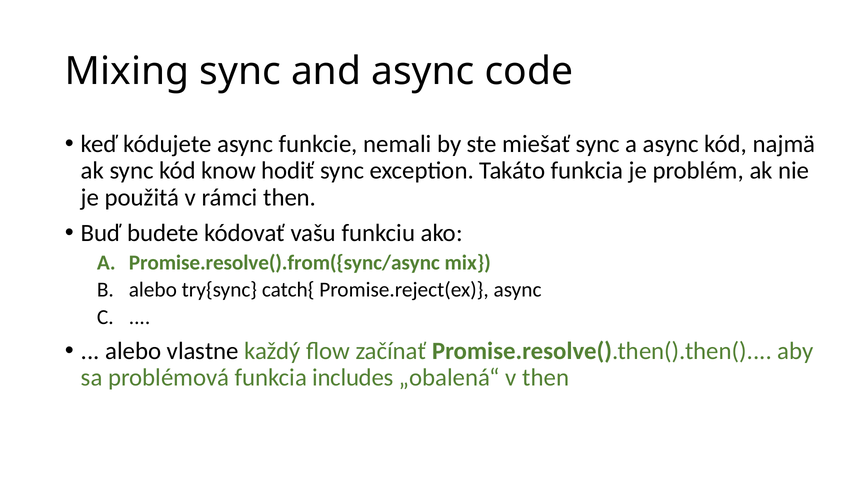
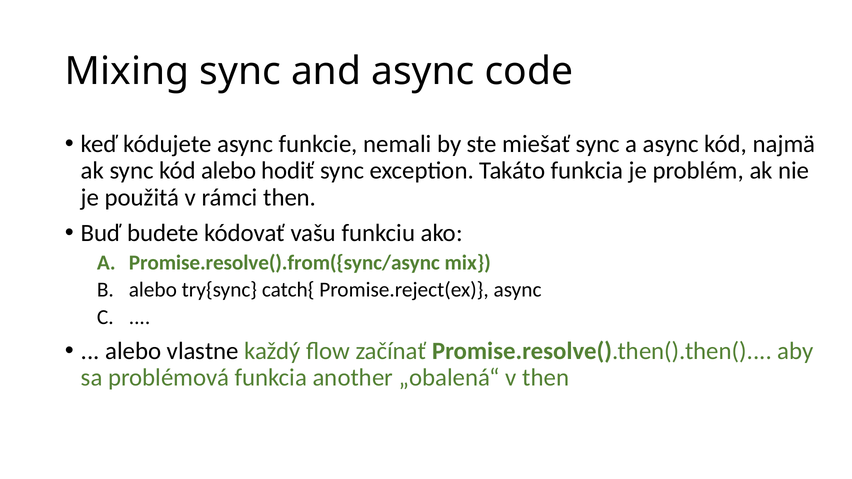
kód know: know -> alebo
includes: includes -> another
